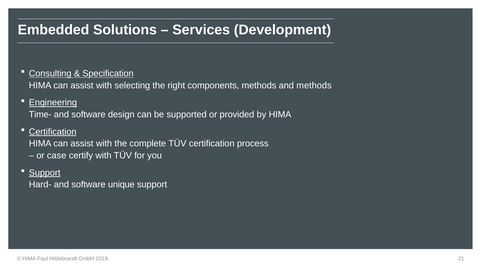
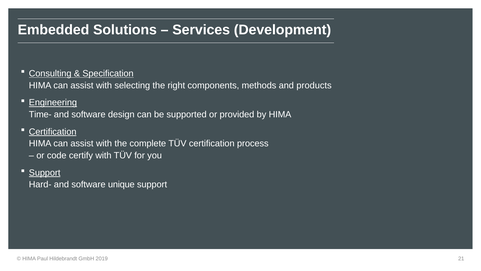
and methods: methods -> products
case: case -> code
